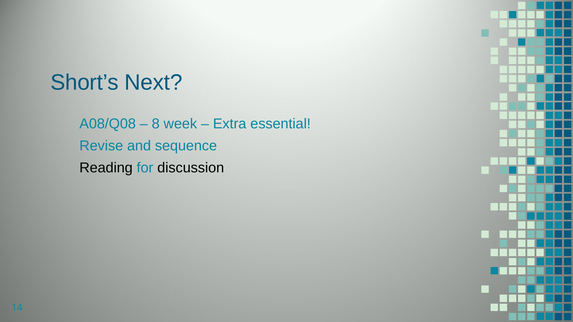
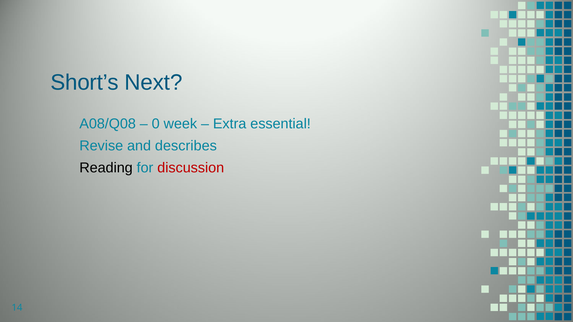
8: 8 -> 0
sequence: sequence -> describes
discussion colour: black -> red
